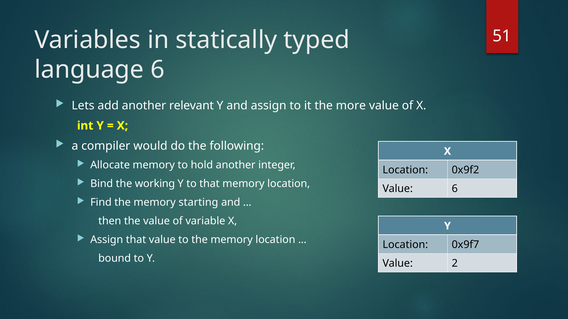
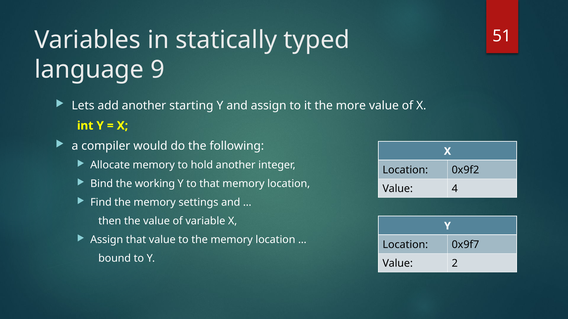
language 6: 6 -> 9
relevant: relevant -> starting
Value 6: 6 -> 4
starting: starting -> settings
